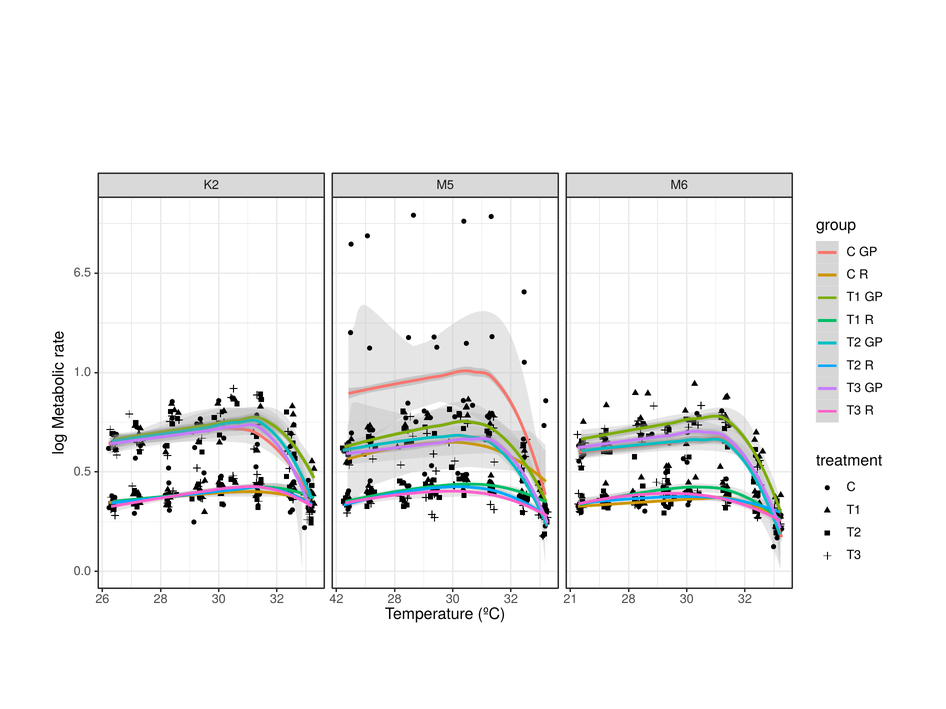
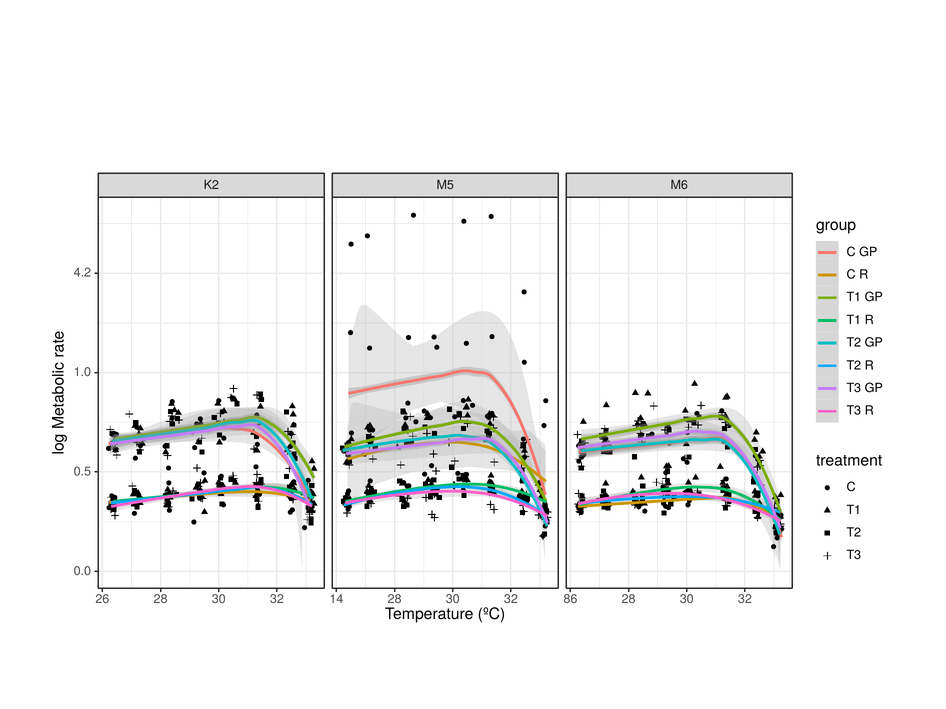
6.5: 6.5 -> 4.2
42: 42 -> 14
21: 21 -> 86
